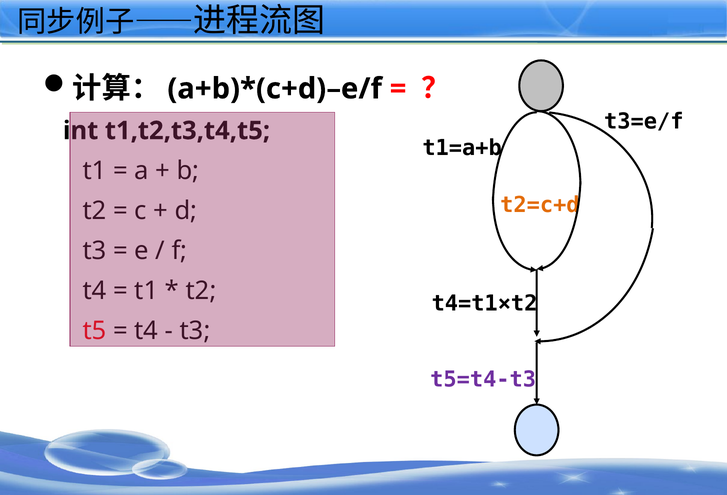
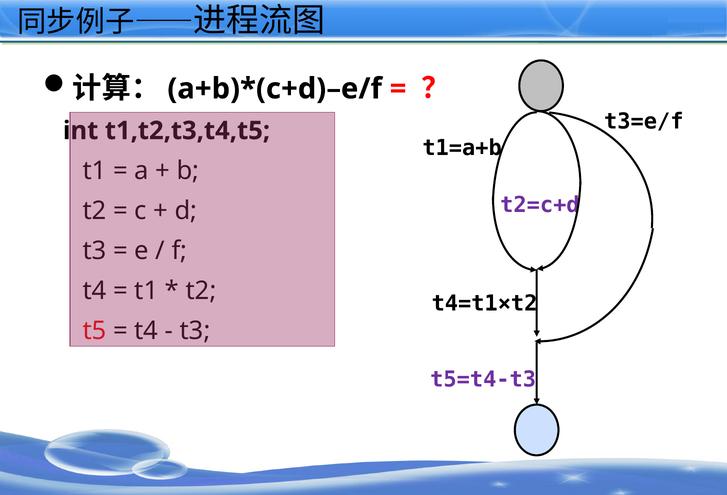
t2=c+d colour: orange -> purple
